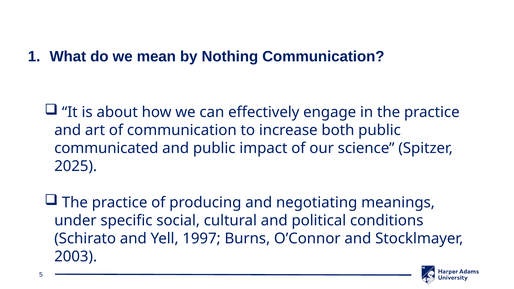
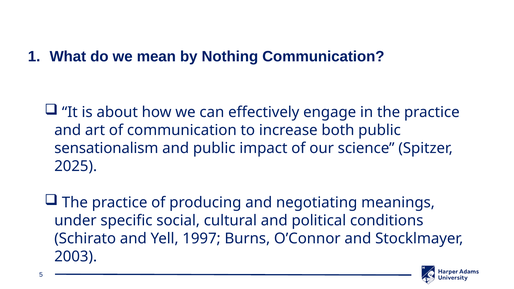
communicated: communicated -> sensationalism
